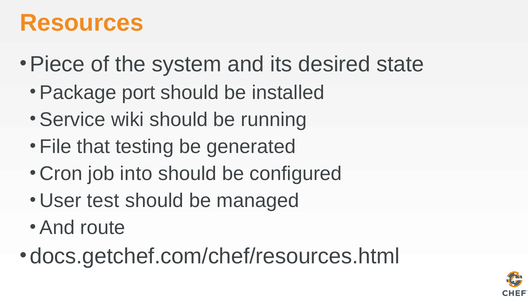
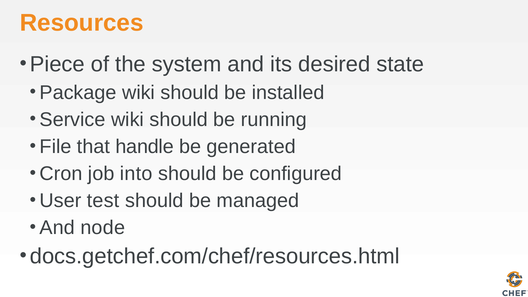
Package port: port -> wiki
testing: testing -> handle
route: route -> node
